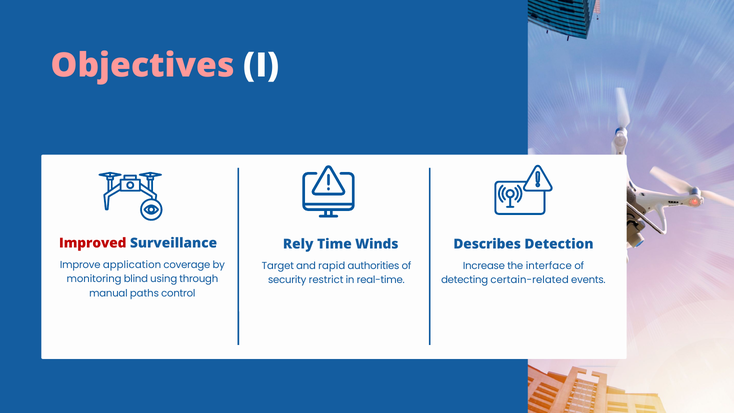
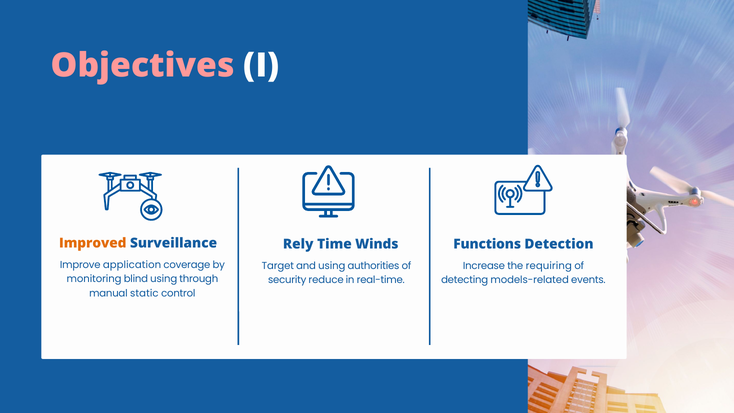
Improved colour: red -> orange
Describes: Describes -> Functions
and rapid: rapid -> using
interface: interface -> requiring
restrict: restrict -> reduce
certain-related: certain-related -> models-related
paths: paths -> static
